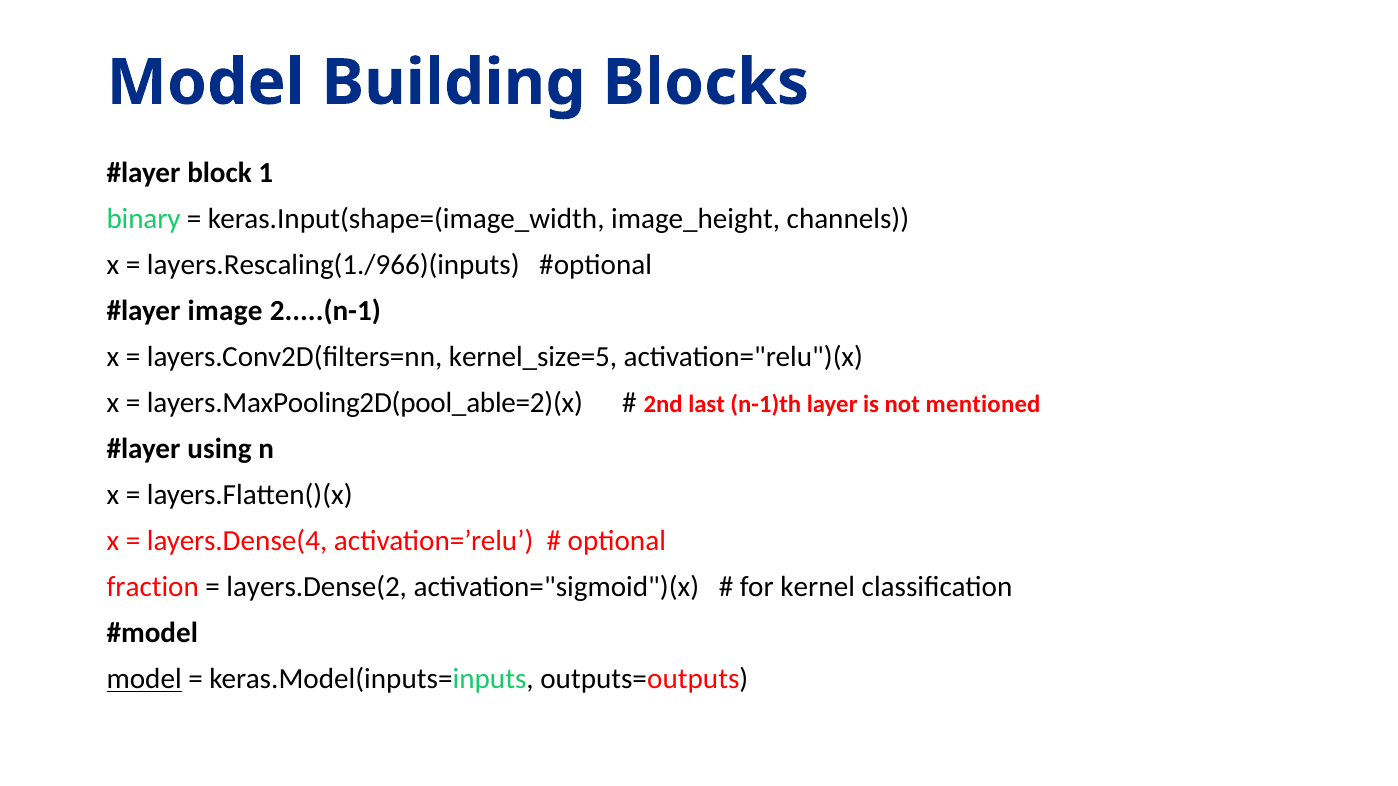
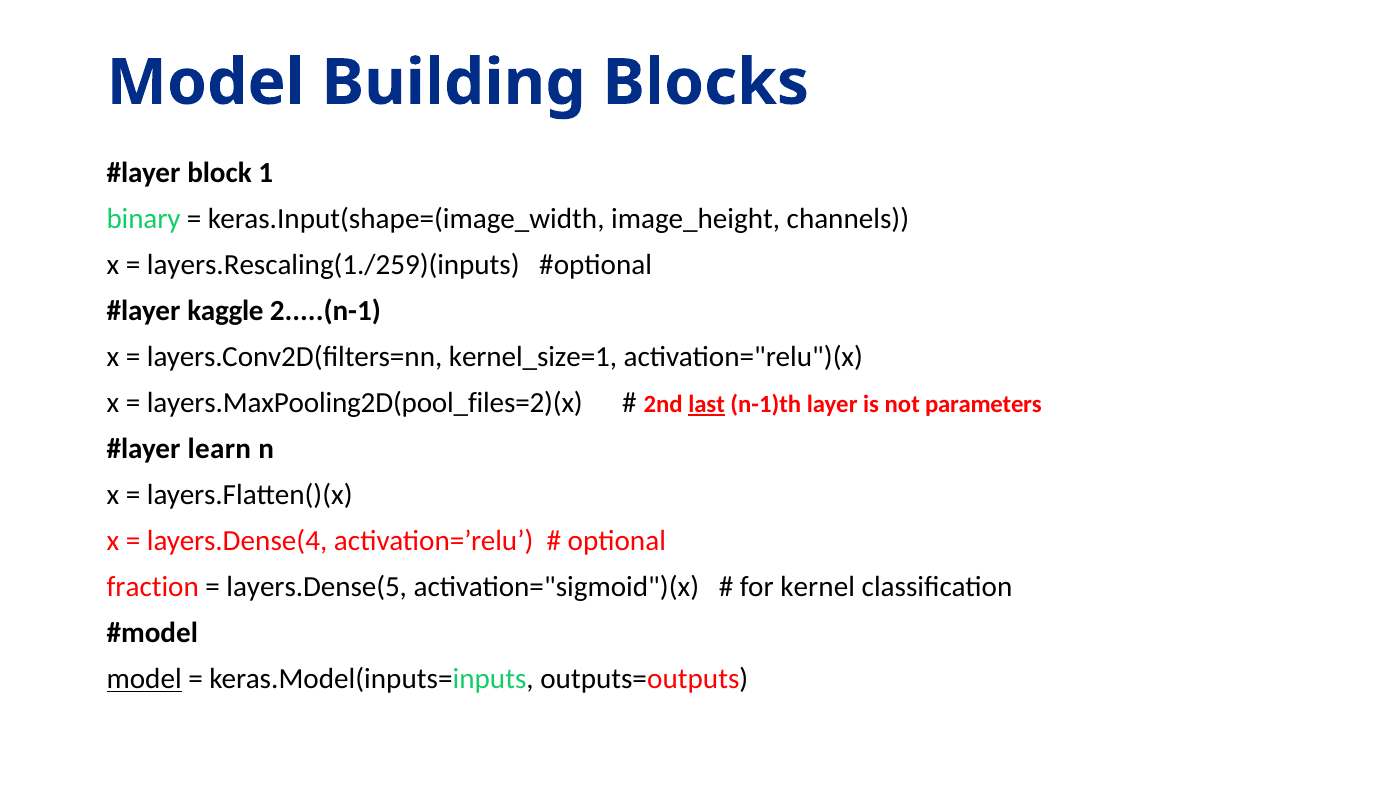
layers.Rescaling(1./966)(inputs: layers.Rescaling(1./966)(inputs -> layers.Rescaling(1./259)(inputs
image: image -> kaggle
kernel_size=5: kernel_size=5 -> kernel_size=1
layers.MaxPooling2D(pool_able=2)(x: layers.MaxPooling2D(pool_able=2)(x -> layers.MaxPooling2D(pool_files=2)(x
last underline: none -> present
mentioned: mentioned -> parameters
using: using -> learn
layers.Dense(2: layers.Dense(2 -> layers.Dense(5
